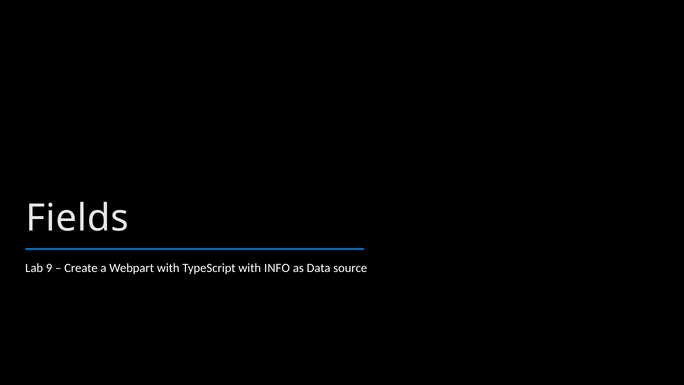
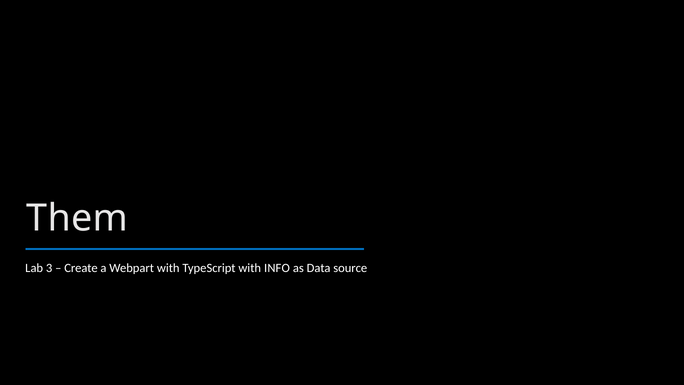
Fields: Fields -> Them
9: 9 -> 3
